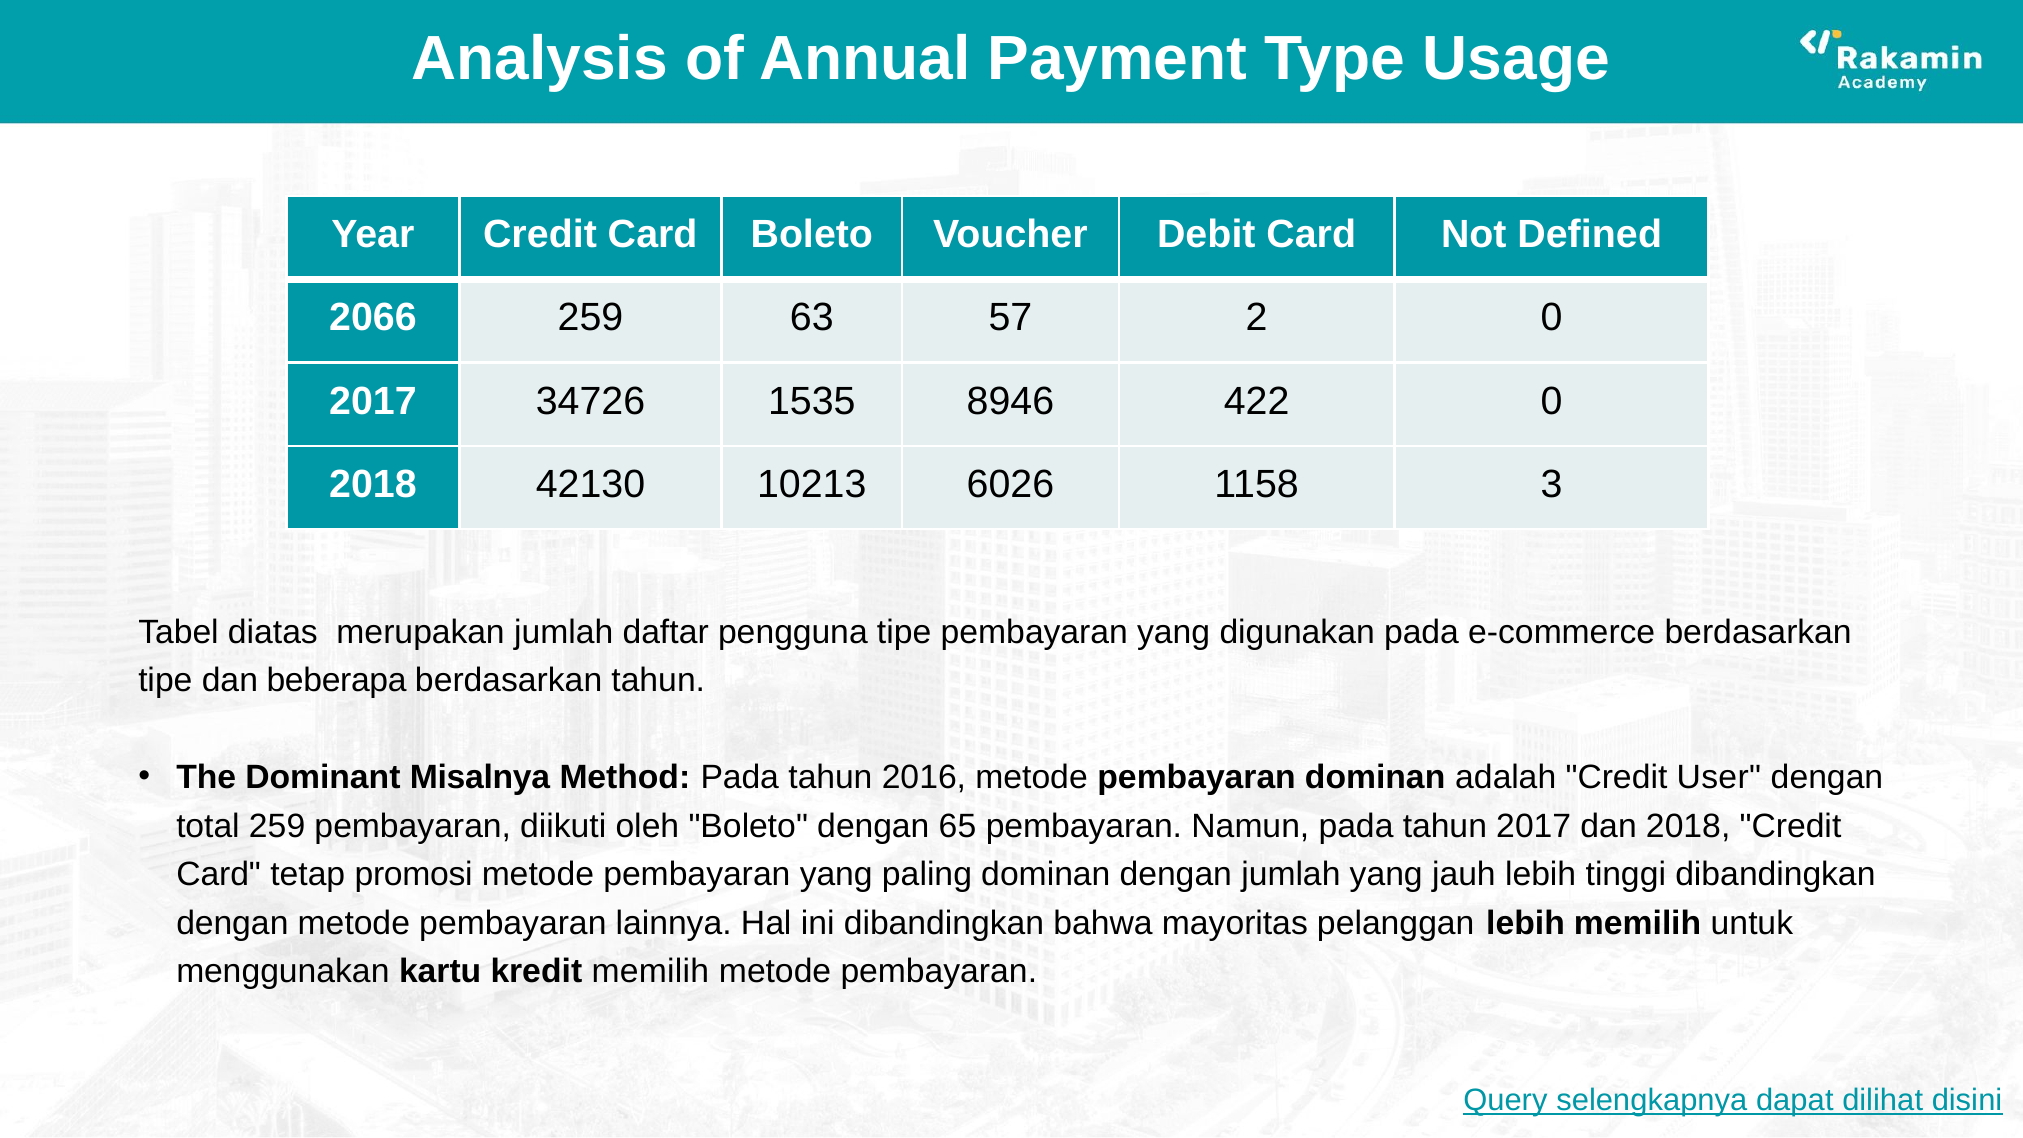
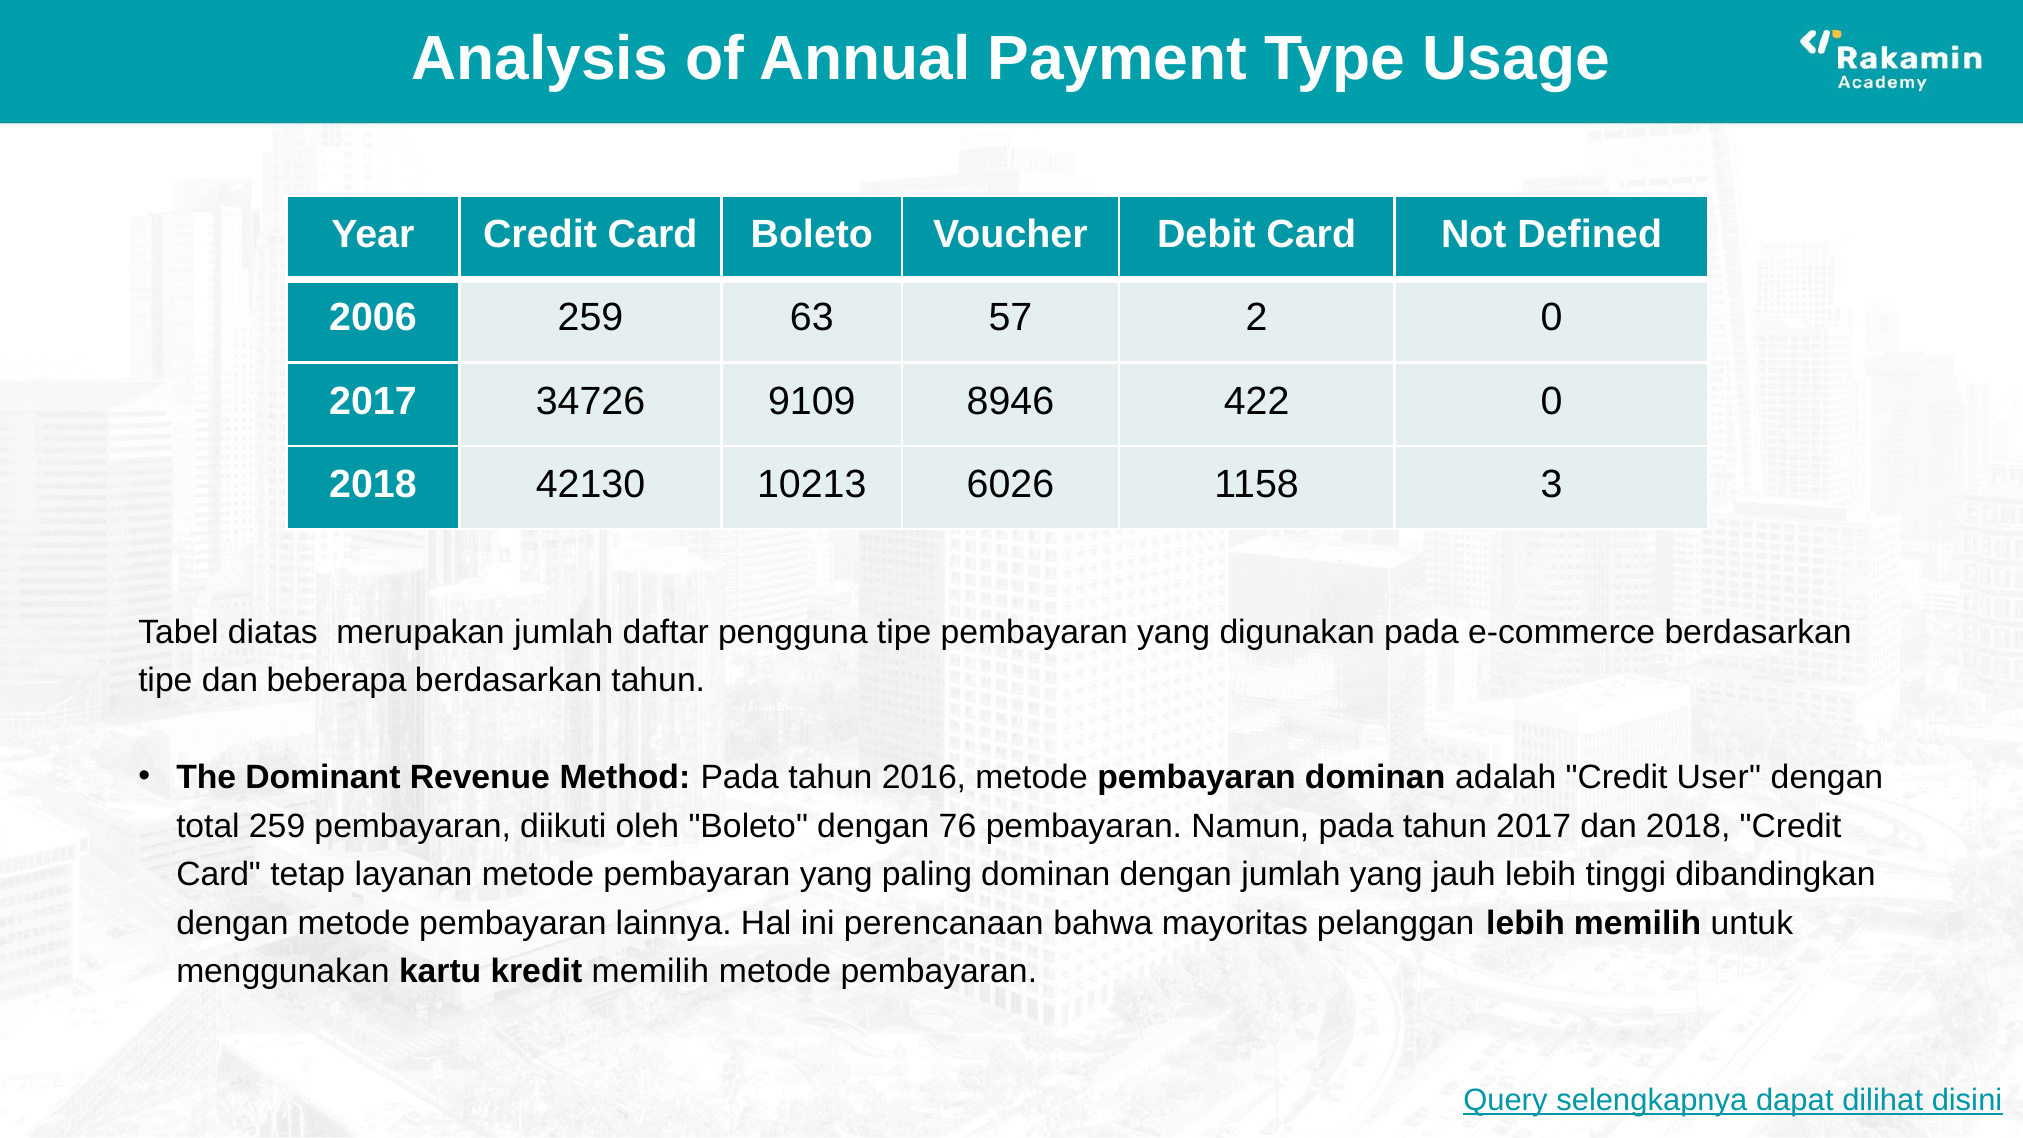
2066: 2066 -> 2006
1535: 1535 -> 9109
Misalnya: Misalnya -> Revenue
65: 65 -> 76
promosi: promosi -> layanan
ini dibandingkan: dibandingkan -> perencanaan
